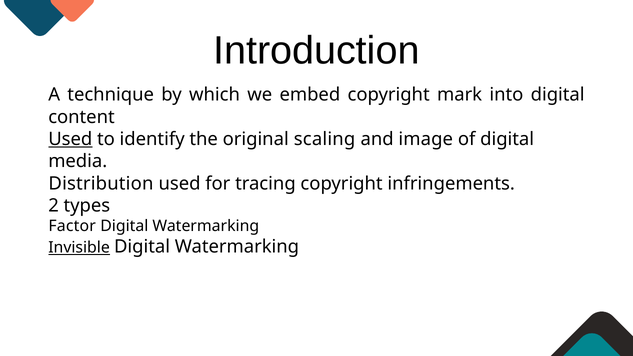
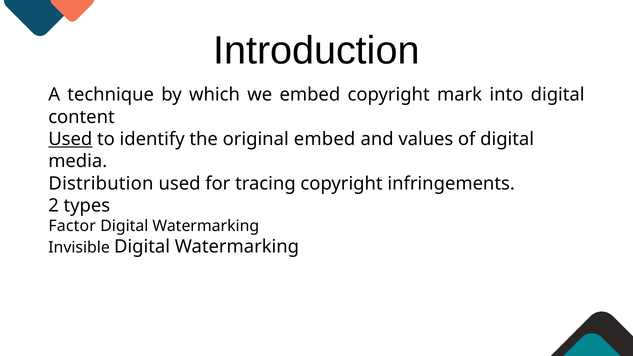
original scaling: scaling -> embed
image: image -> values
Invisible underline: present -> none
